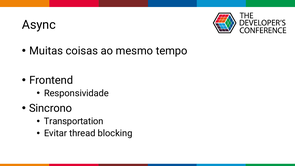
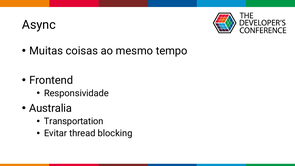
Sincrono: Sincrono -> Australia
